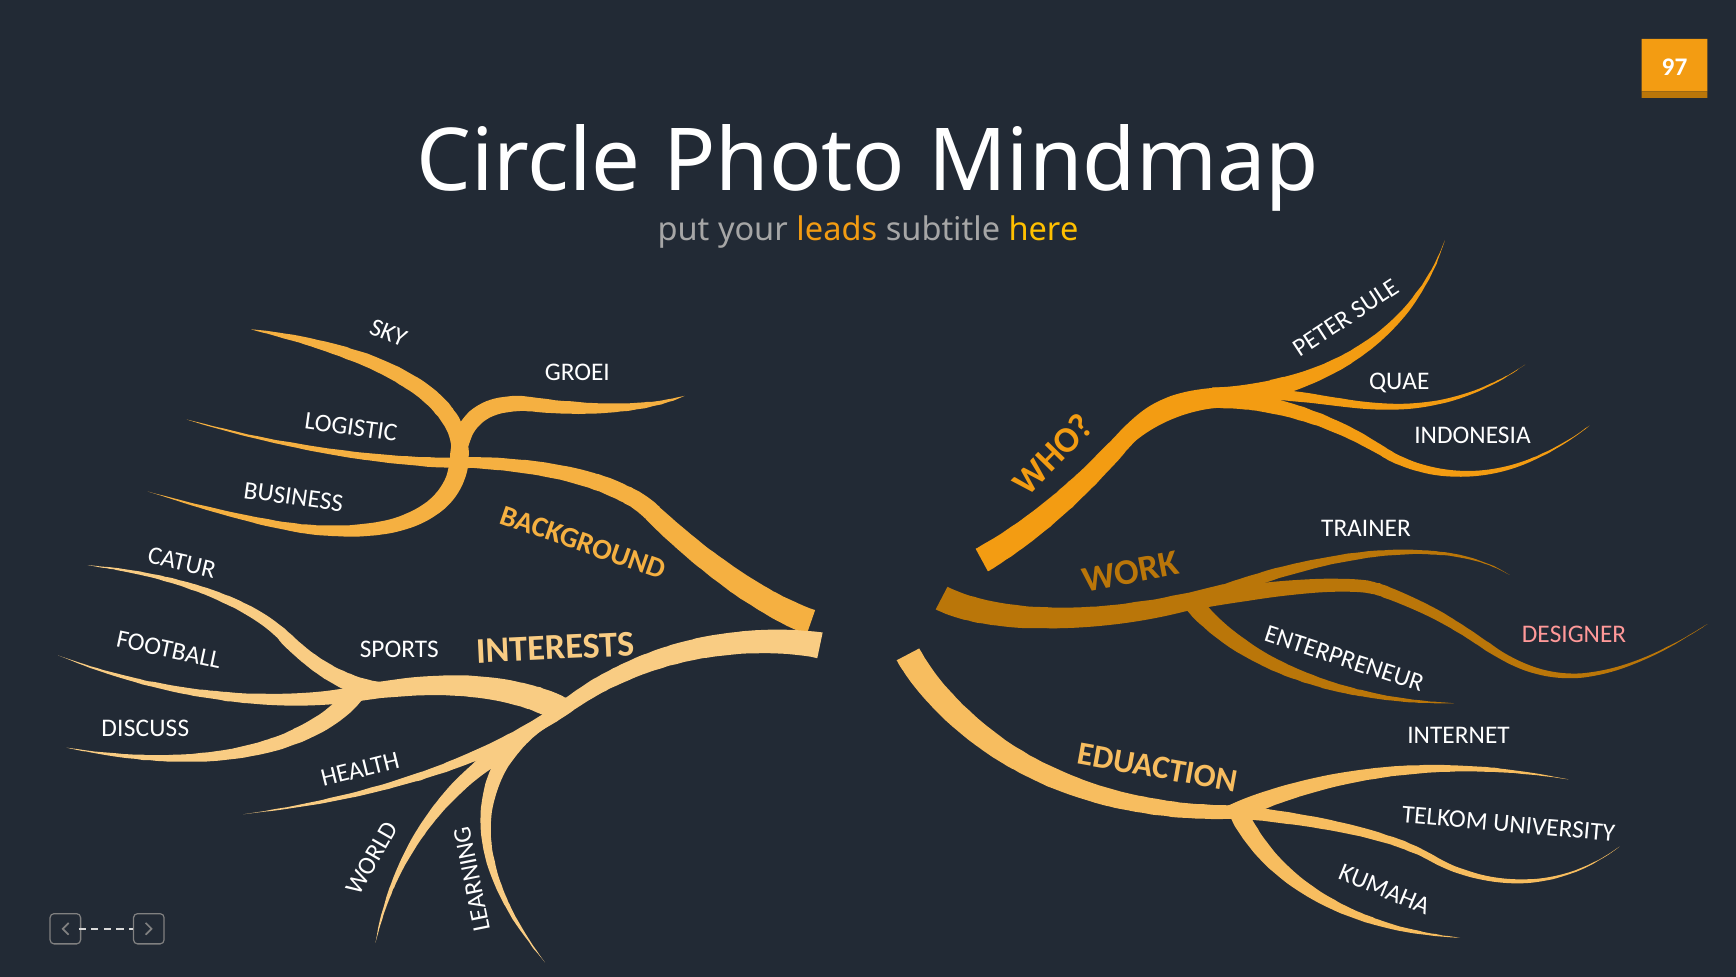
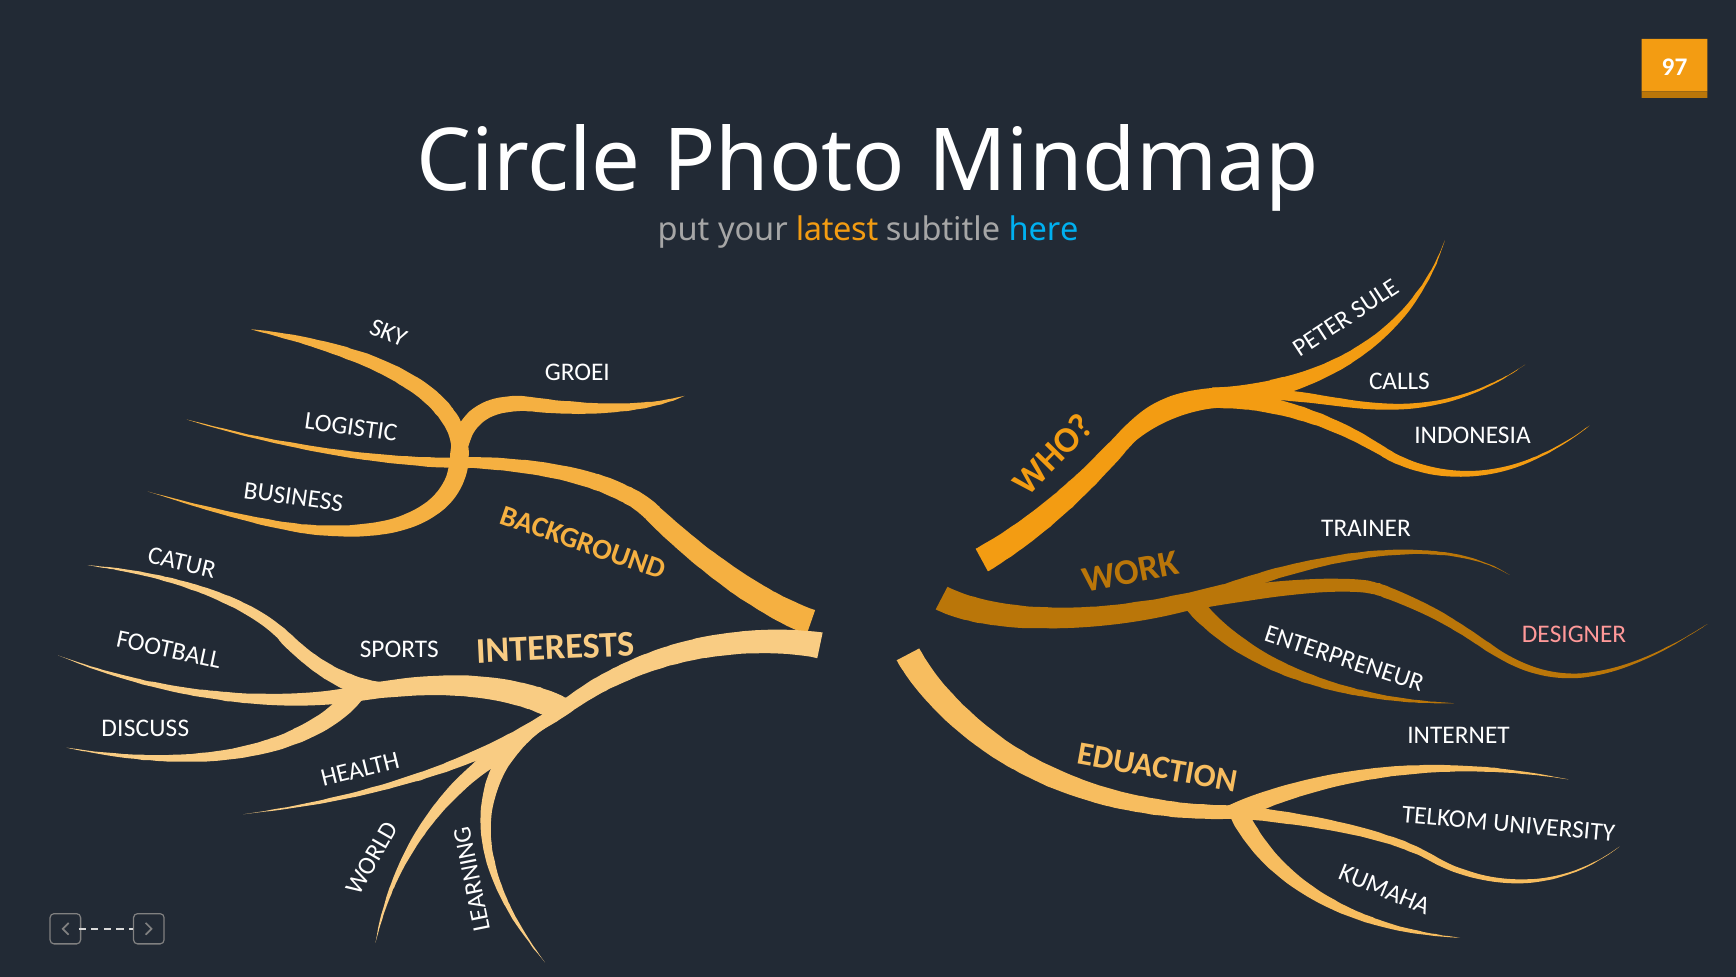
leads: leads -> latest
here colour: yellow -> light blue
QUAE: QUAE -> CALLS
